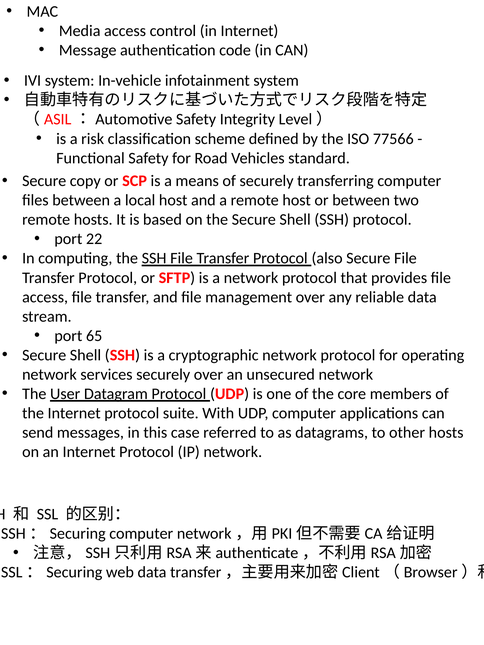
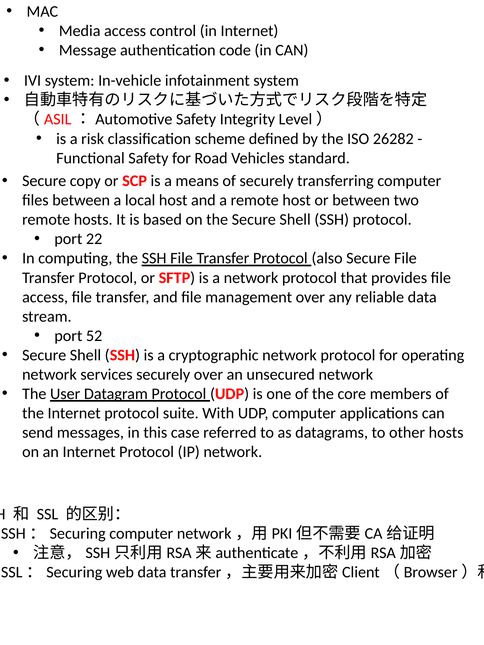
77566: 77566 -> 26282
65: 65 -> 52
